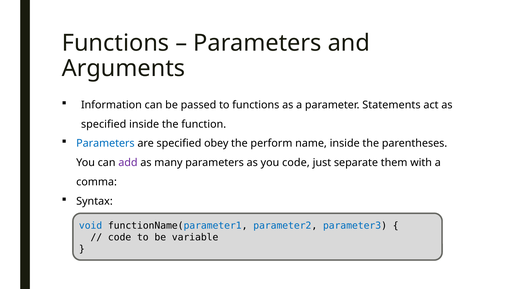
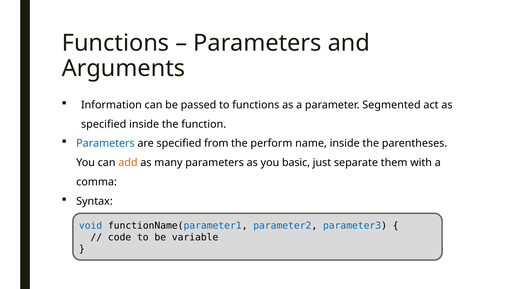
Statements: Statements -> Segmented
obey: obey -> from
add colour: purple -> orange
you code: code -> basic
